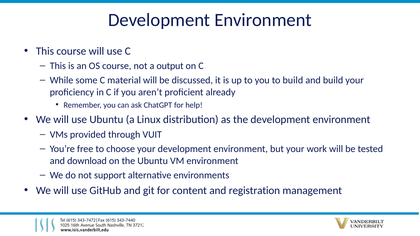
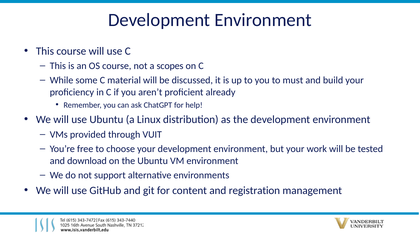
output: output -> scopes
to build: build -> must
